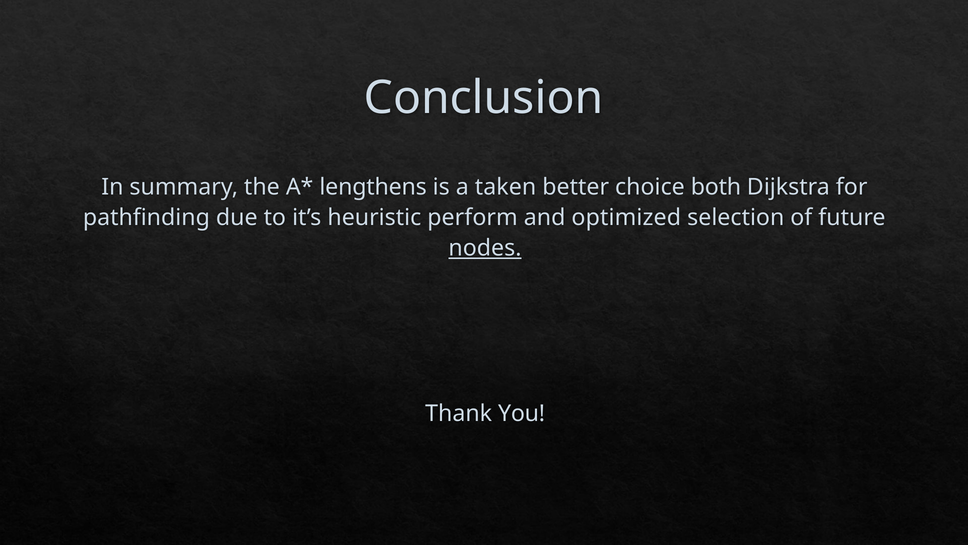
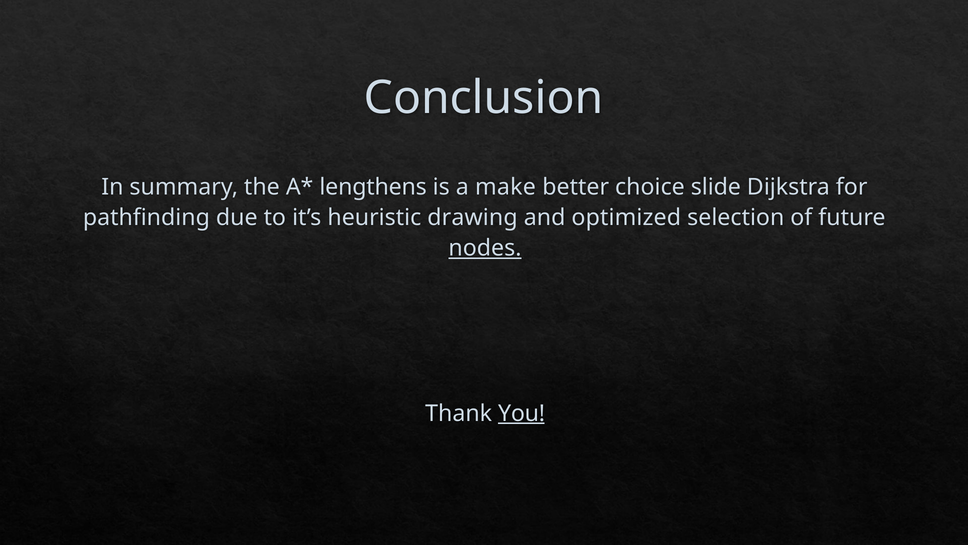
taken: taken -> make
both: both -> slide
perform: perform -> drawing
You underline: none -> present
